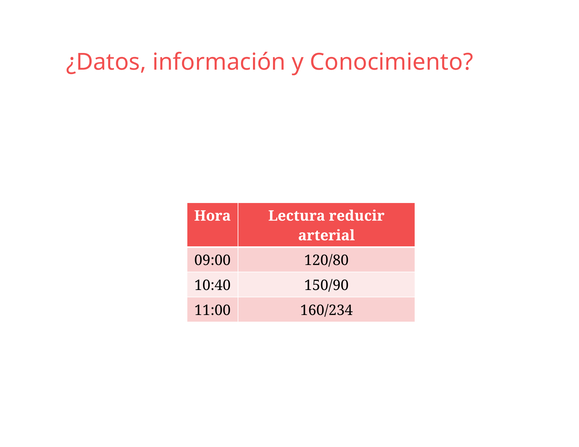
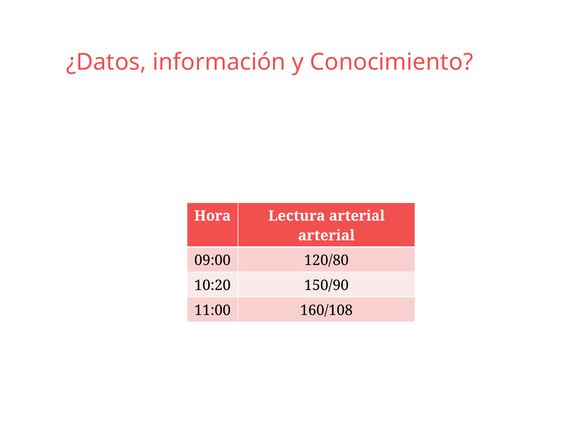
Lectura reducir: reducir -> arterial
10:40: 10:40 -> 10:20
160/234: 160/234 -> 160/108
